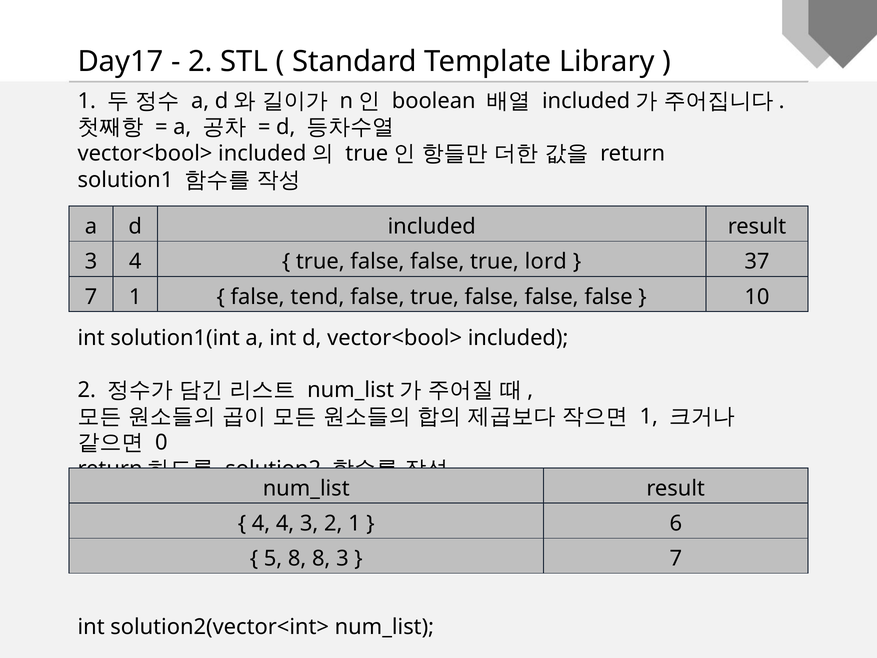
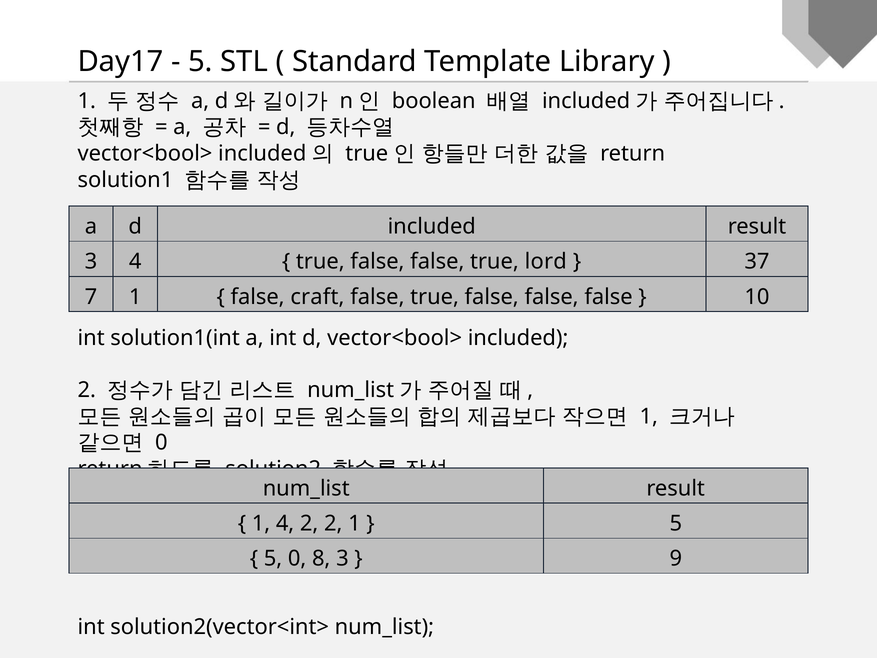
2 at (201, 62): 2 -> 5
tend: tend -> craft
4 at (261, 523): 4 -> 1
4 3: 3 -> 2
6 at (676, 523): 6 -> 5
5 8: 8 -> 0
7 at (676, 558): 7 -> 9
